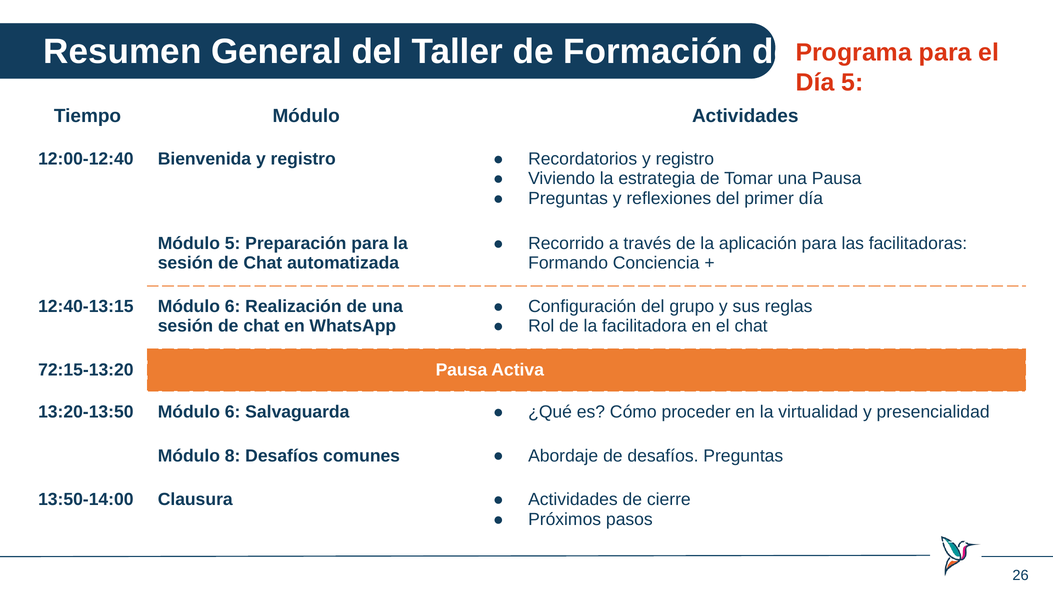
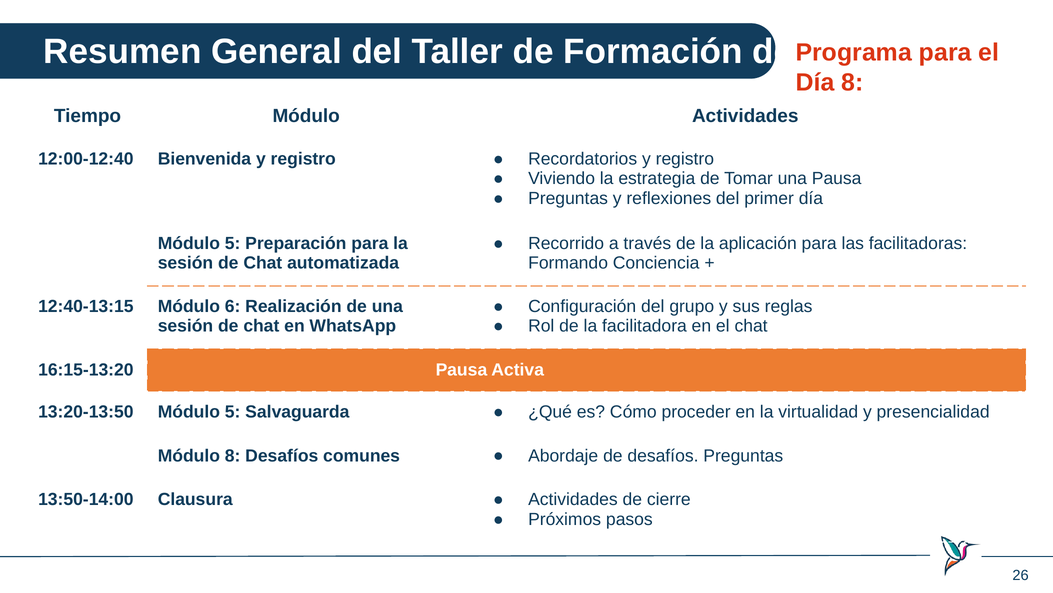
Día 5: 5 -> 8
72:15-13:20: 72:15-13:20 -> 16:15-13:20
13:20-13:50 Módulo 6: 6 -> 5
